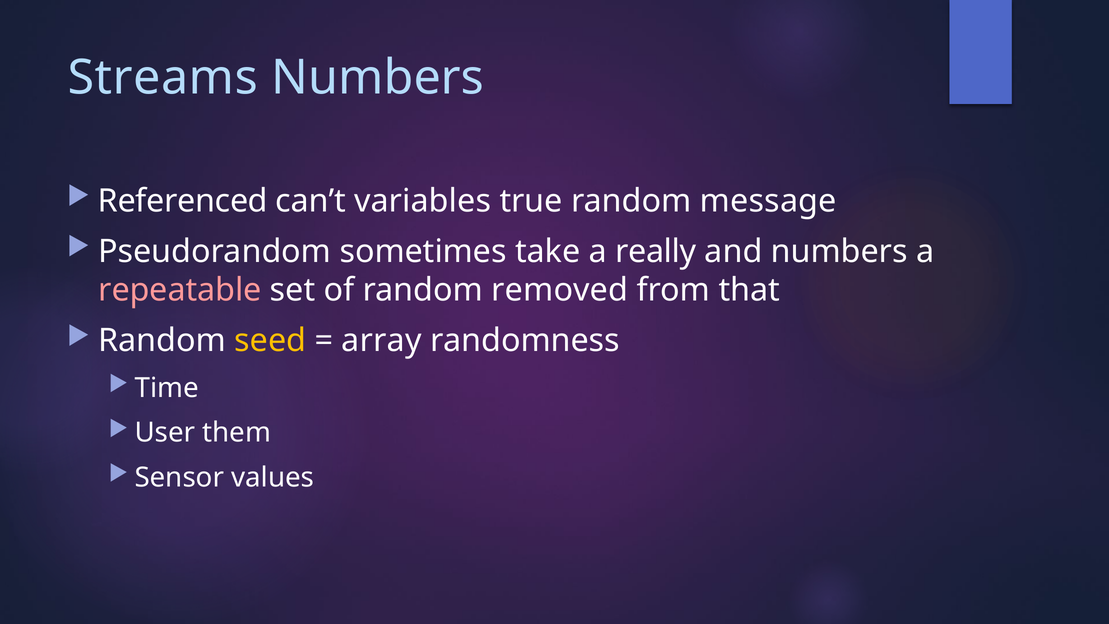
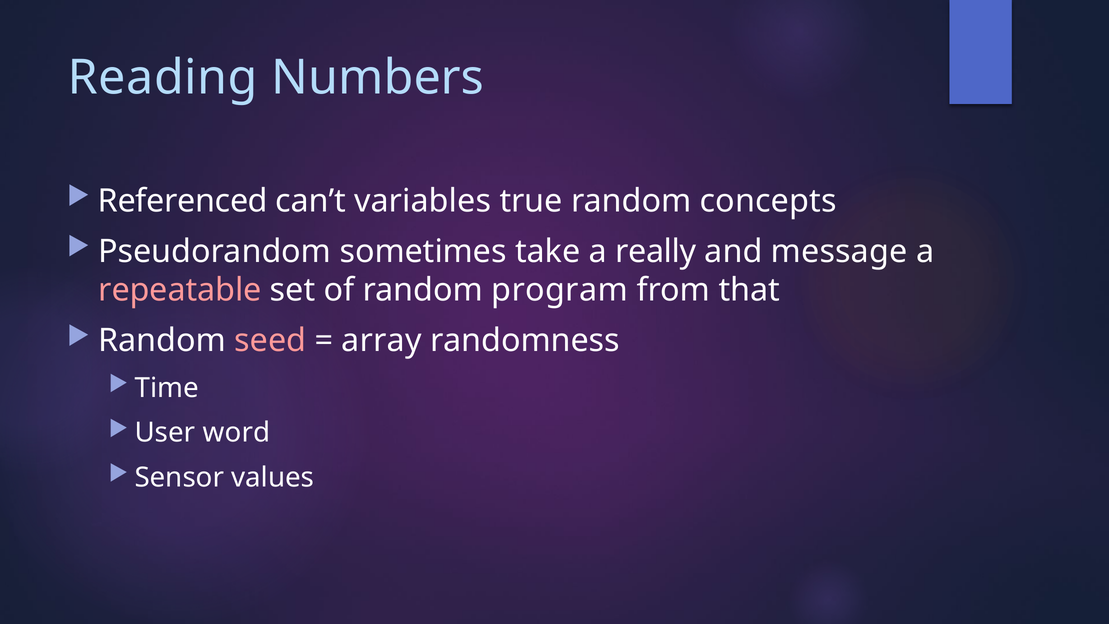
Streams: Streams -> Reading
message: message -> concepts
and numbers: numbers -> message
removed: removed -> program
seed colour: yellow -> pink
them: them -> word
